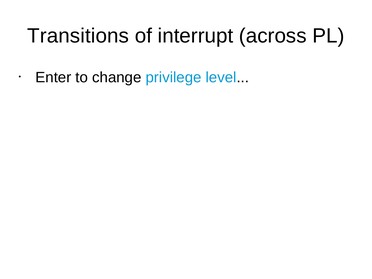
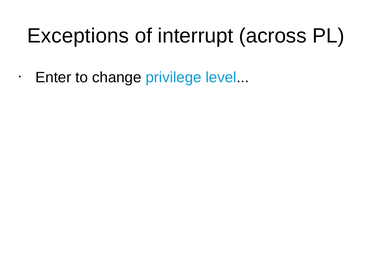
Transitions: Transitions -> Exceptions
